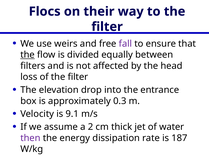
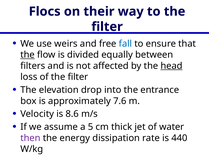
fall colour: purple -> blue
head underline: none -> present
0.3: 0.3 -> 7.6
9.1: 9.1 -> 8.6
2: 2 -> 5
187: 187 -> 440
